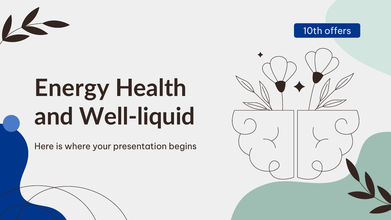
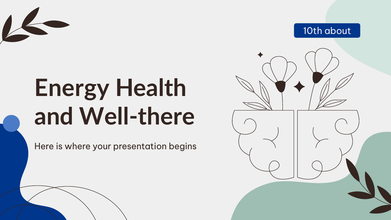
offers: offers -> about
Well-liquid: Well-liquid -> Well-there
